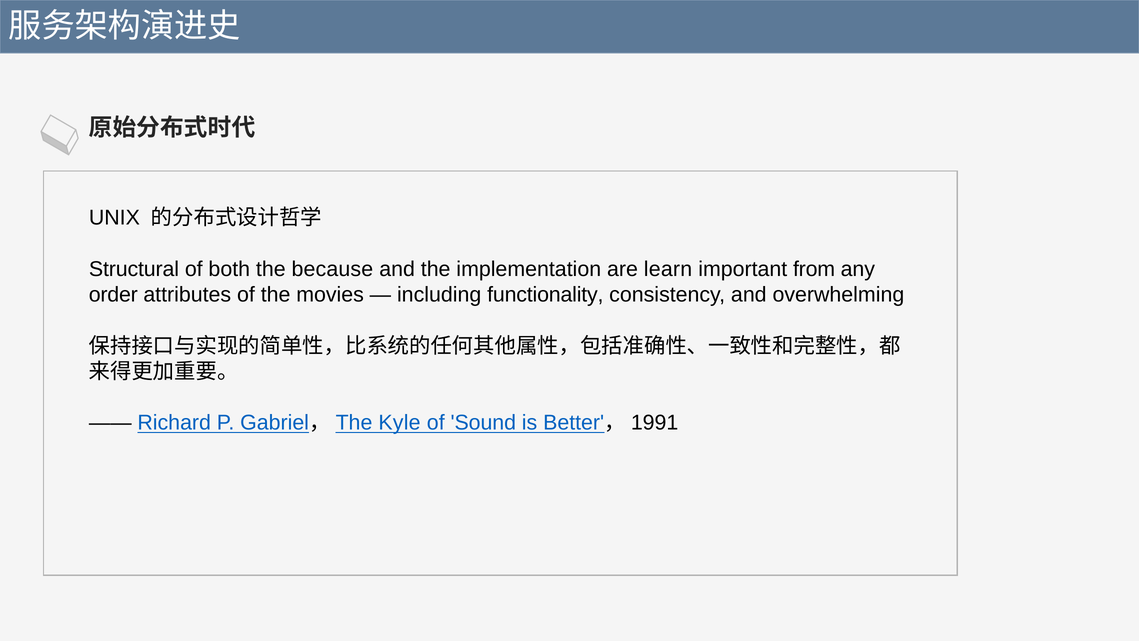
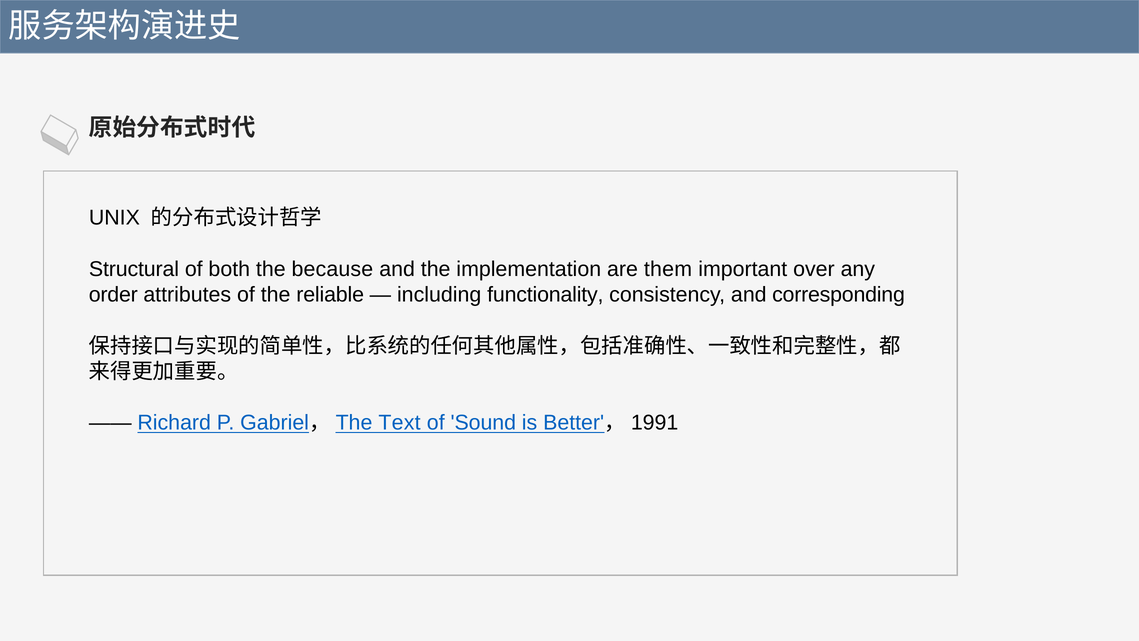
learn: learn -> them
from: from -> over
movies: movies -> reliable
overwhelming: overwhelming -> corresponding
Kyle: Kyle -> Text
